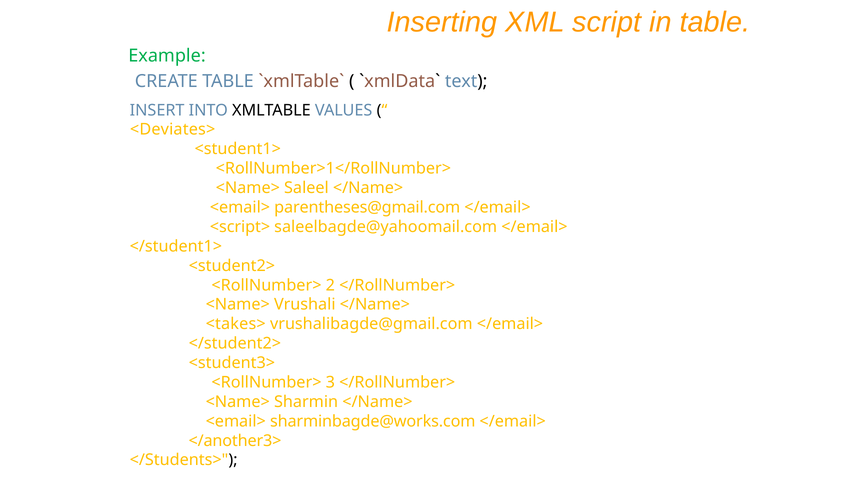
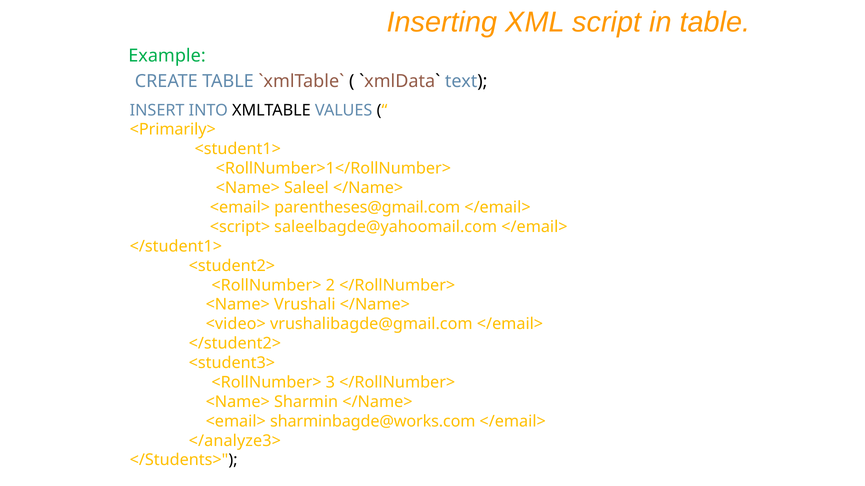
<Deviates>: <Deviates> -> <Primarily>
<takes>: <takes> -> <video>
</another3>: </another3> -> </analyze3>
